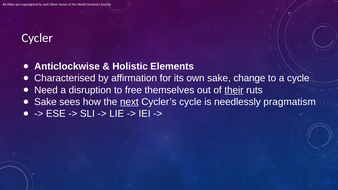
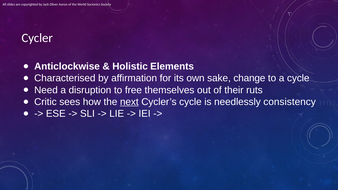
their underline: present -> none
Sake at (45, 102): Sake -> Critic
pragmatism: pragmatism -> consistency
